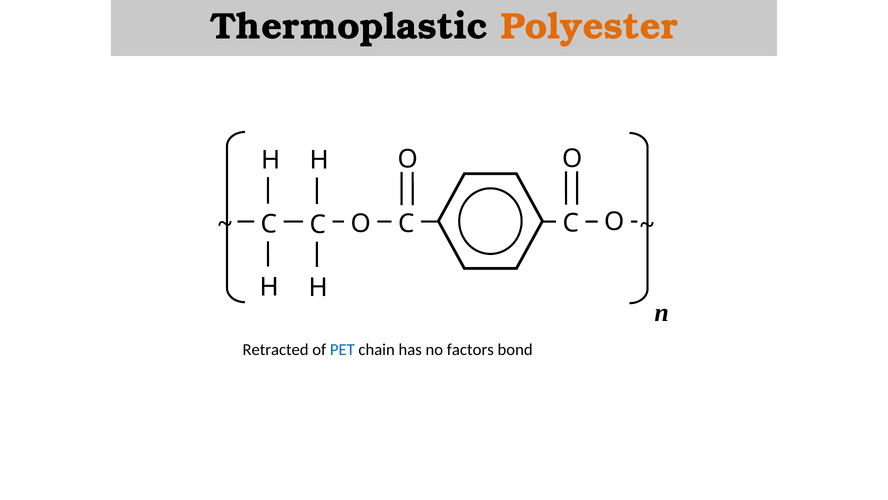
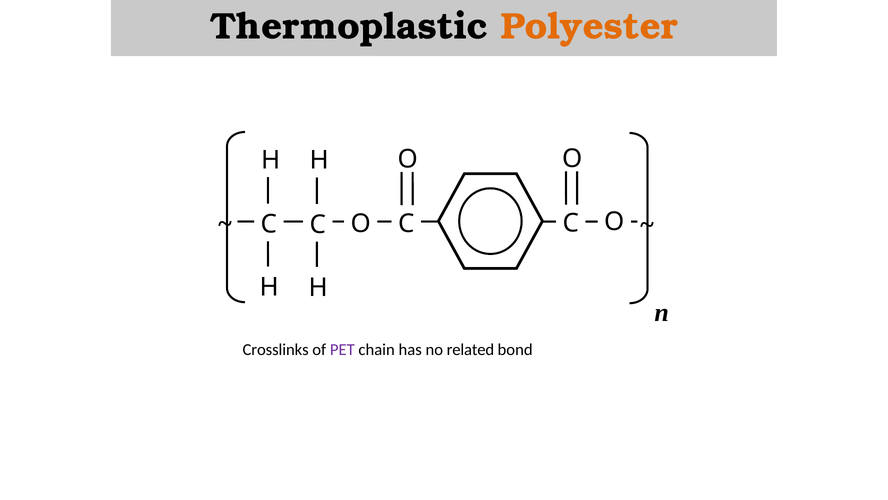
Retracted: Retracted -> Crosslinks
PET colour: blue -> purple
factors: factors -> related
